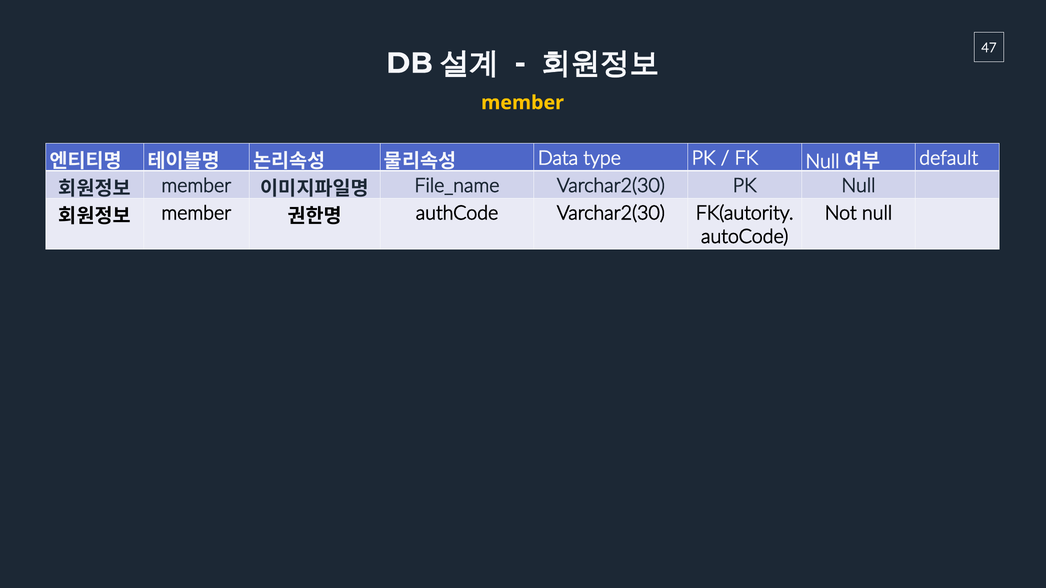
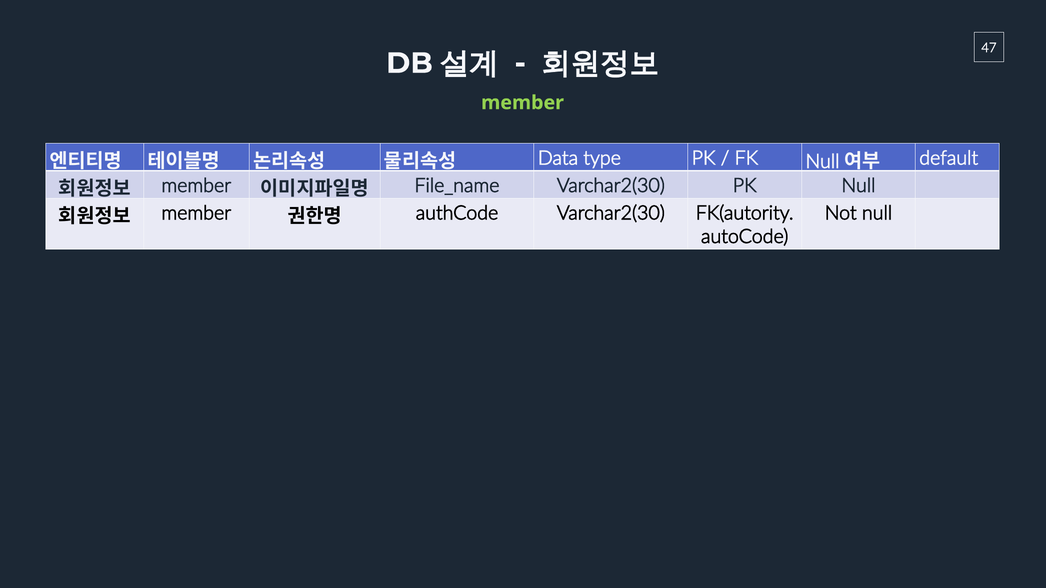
member at (523, 103) colour: yellow -> light green
